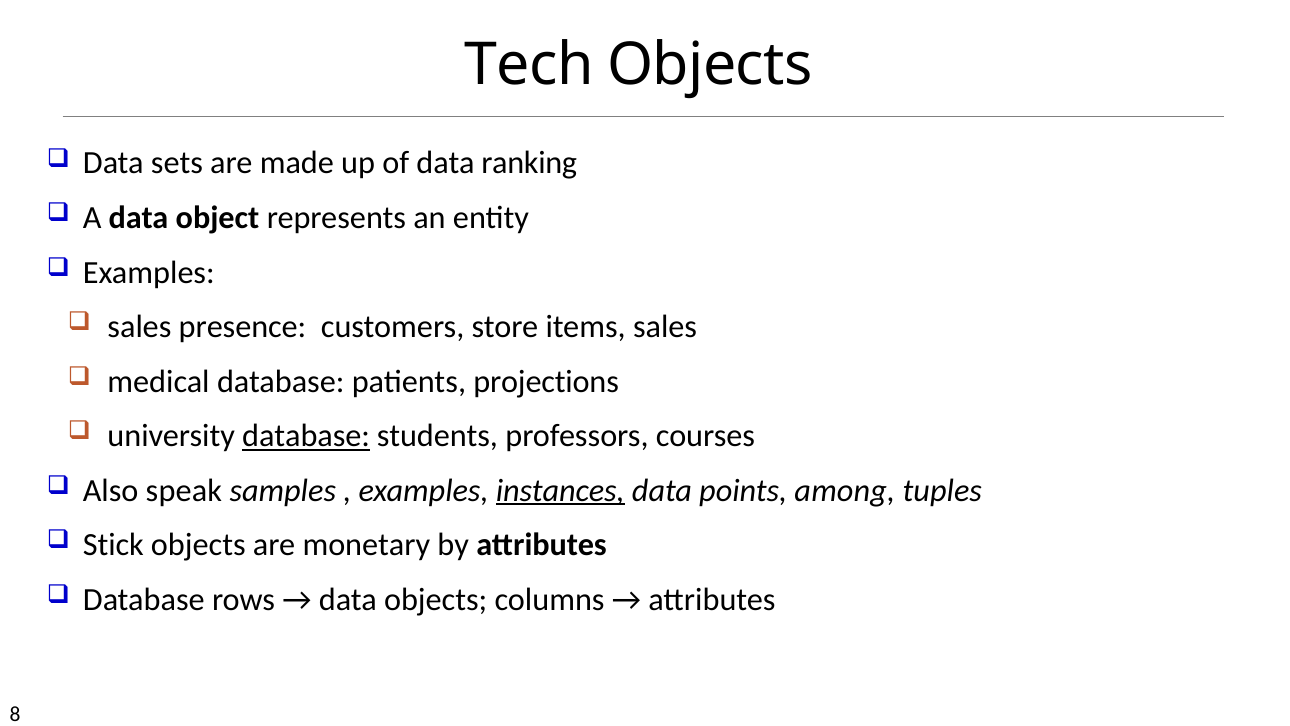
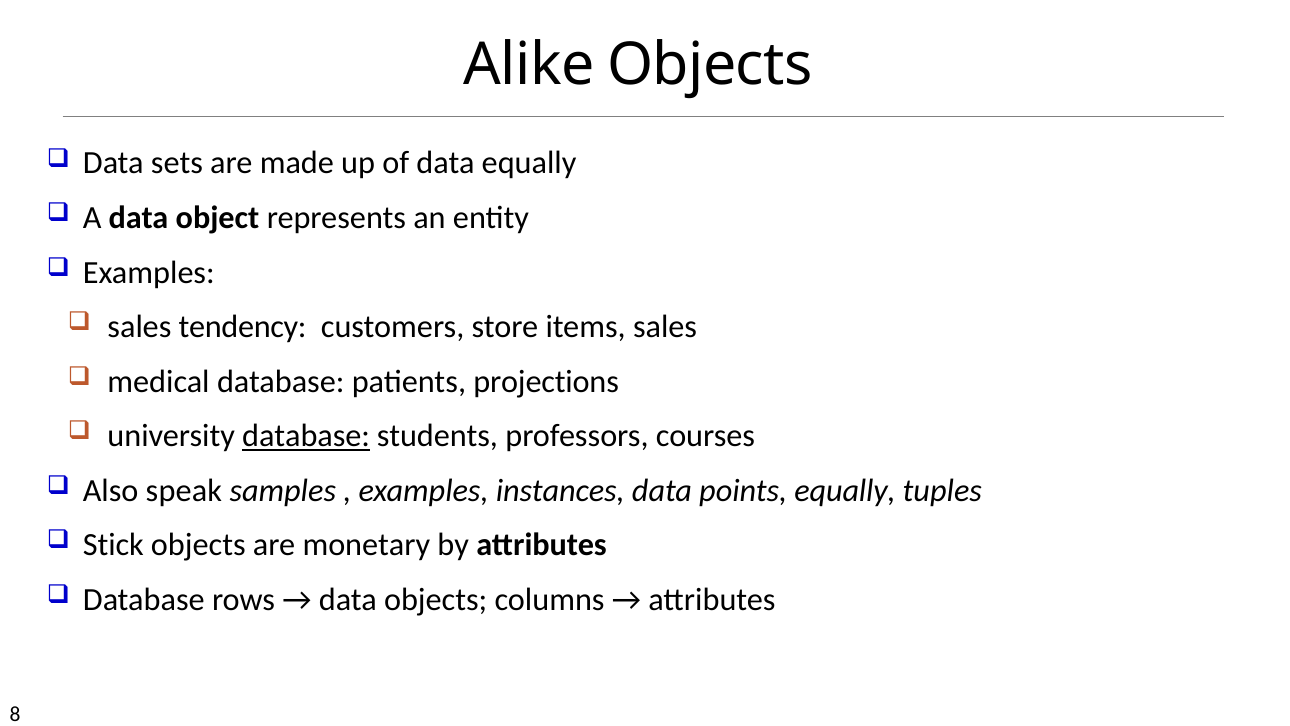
Tech: Tech -> Alike
data ranking: ranking -> equally
presence: presence -> tendency
instances underline: present -> none
points among: among -> equally
